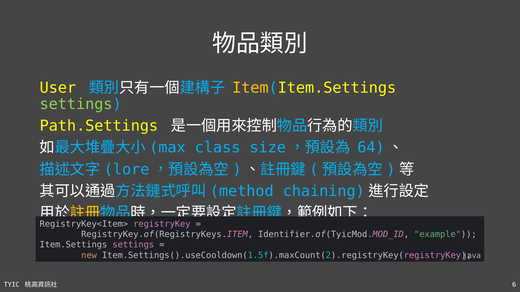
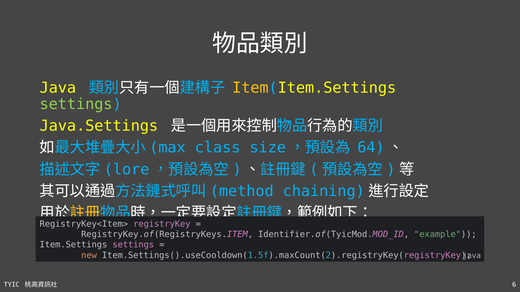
User at (58, 88): User -> Java
Path.Settings: Path.Settings -> Java.Settings
